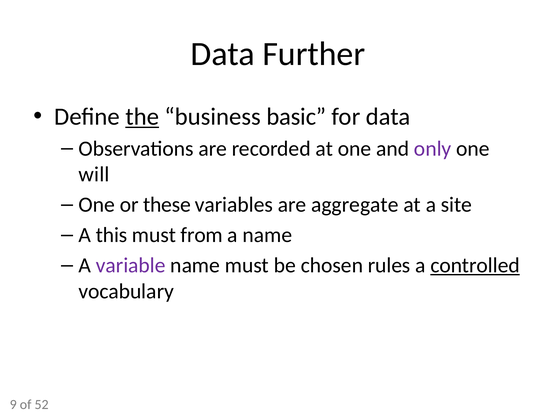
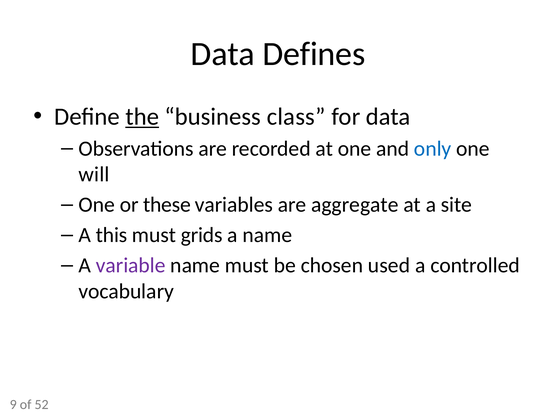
Further: Further -> Defines
basic: basic -> class
only colour: purple -> blue
from: from -> grids
rules: rules -> used
controlled underline: present -> none
